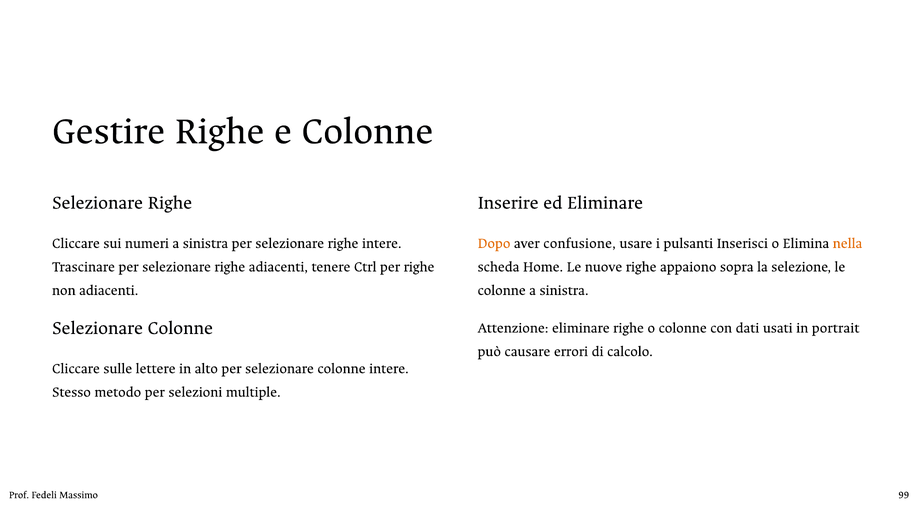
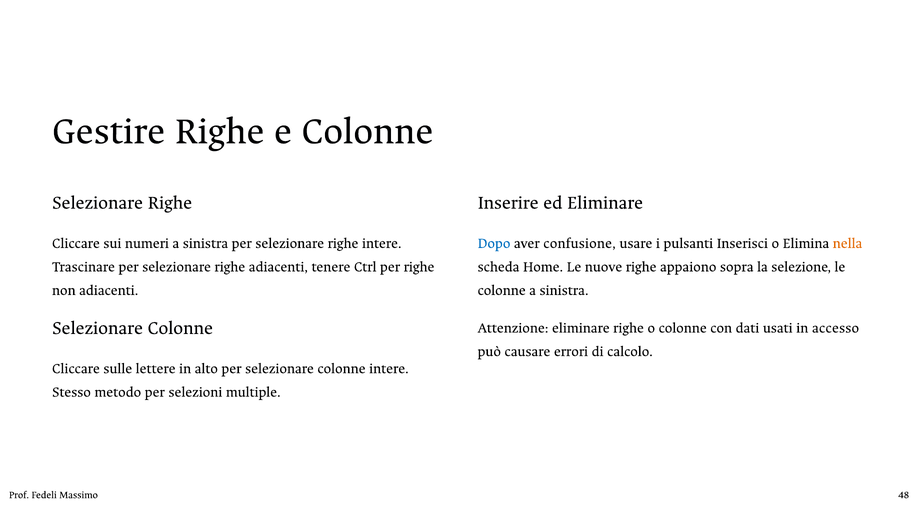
Dopo colour: orange -> blue
portrait: portrait -> accesso
99: 99 -> 48
